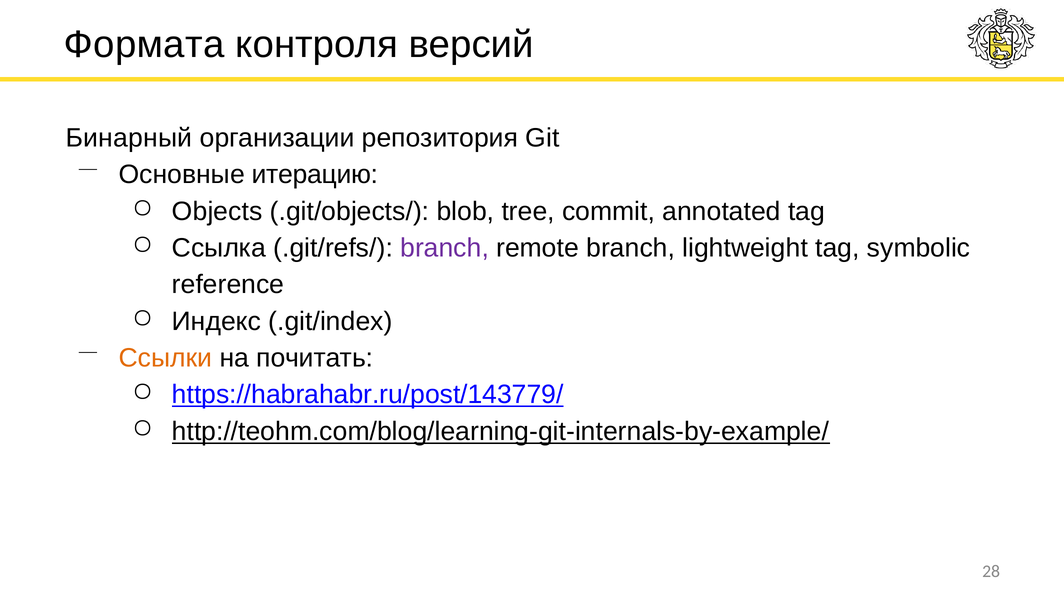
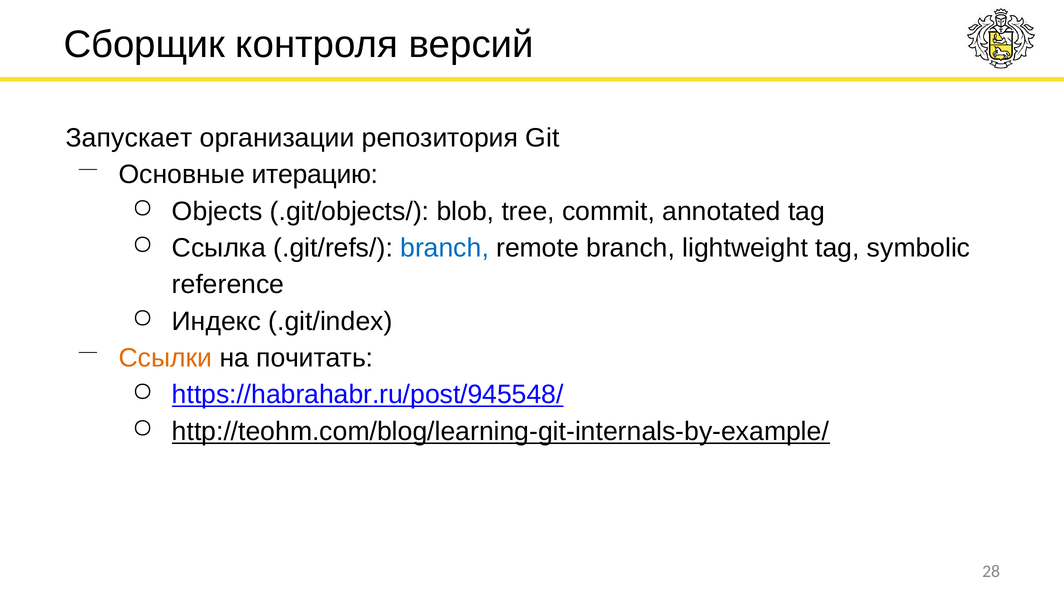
Формата: Формата -> Сборщик
Бинарный: Бинарный -> Запускает
branch at (445, 248) colour: purple -> blue
https://habrahabr.ru/post/143779/: https://habrahabr.ru/post/143779/ -> https://habrahabr.ru/post/945548/
